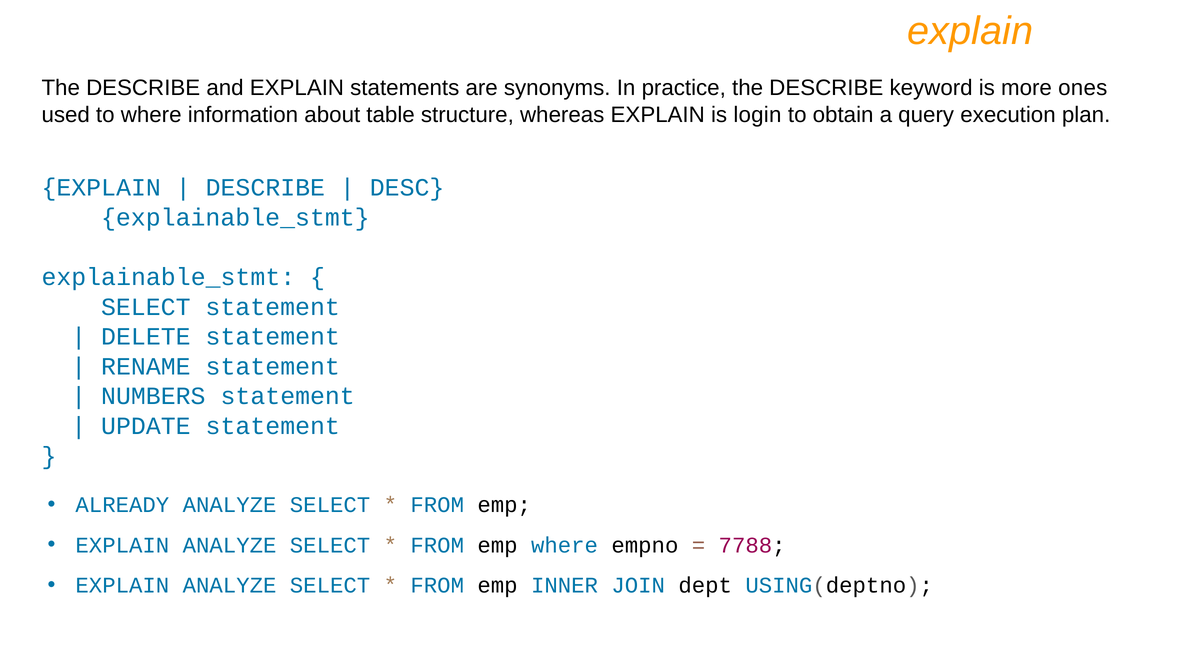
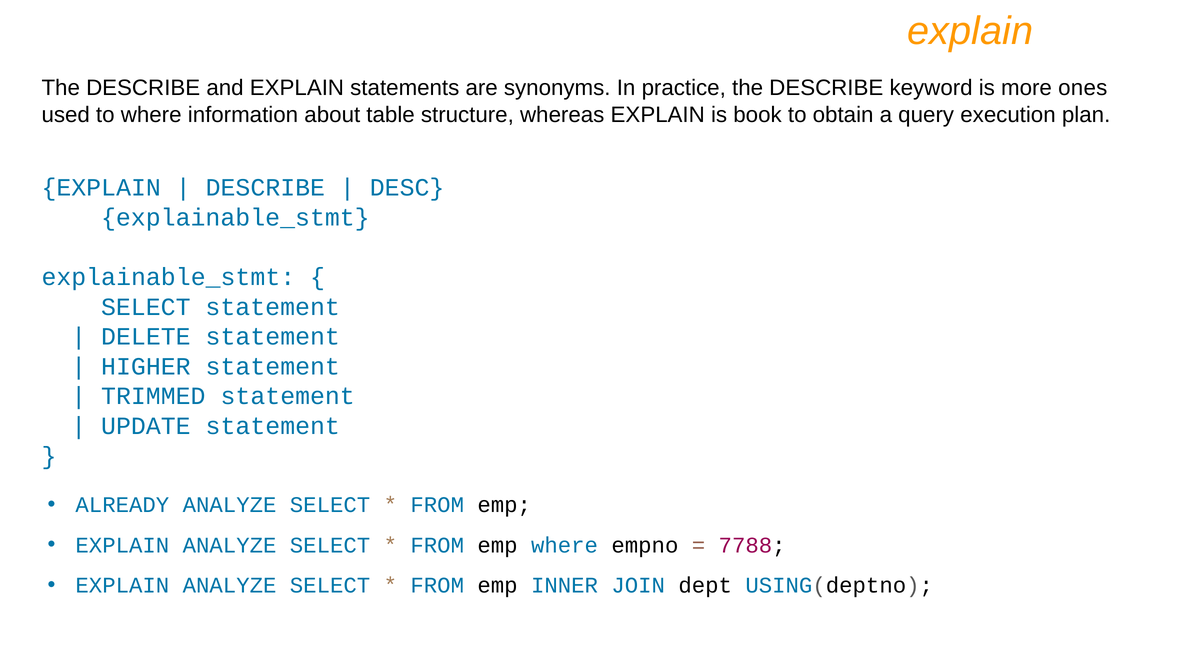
login: login -> book
RENAME: RENAME -> HIGHER
NUMBERS: NUMBERS -> TRIMMED
